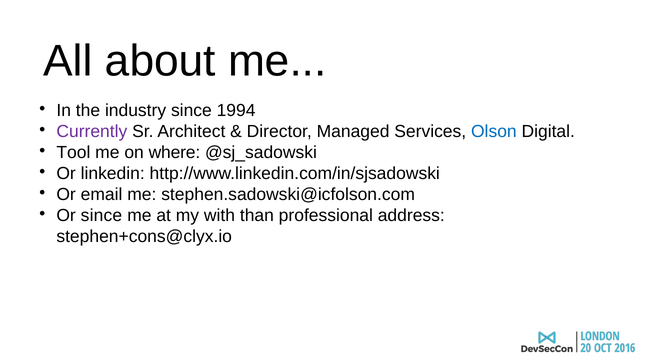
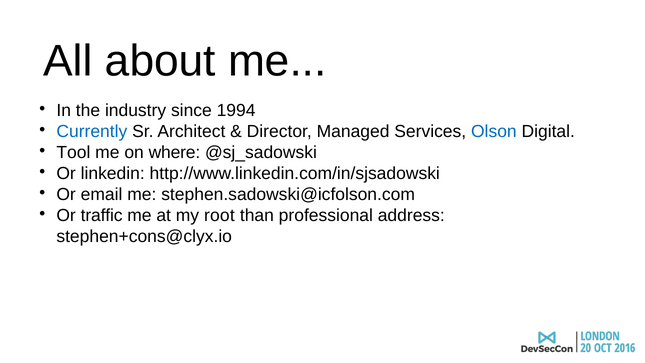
Currently colour: purple -> blue
Or since: since -> traffic
with: with -> root
